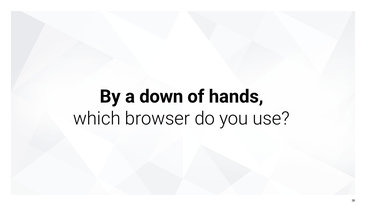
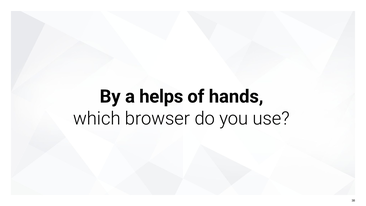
down: down -> helps
